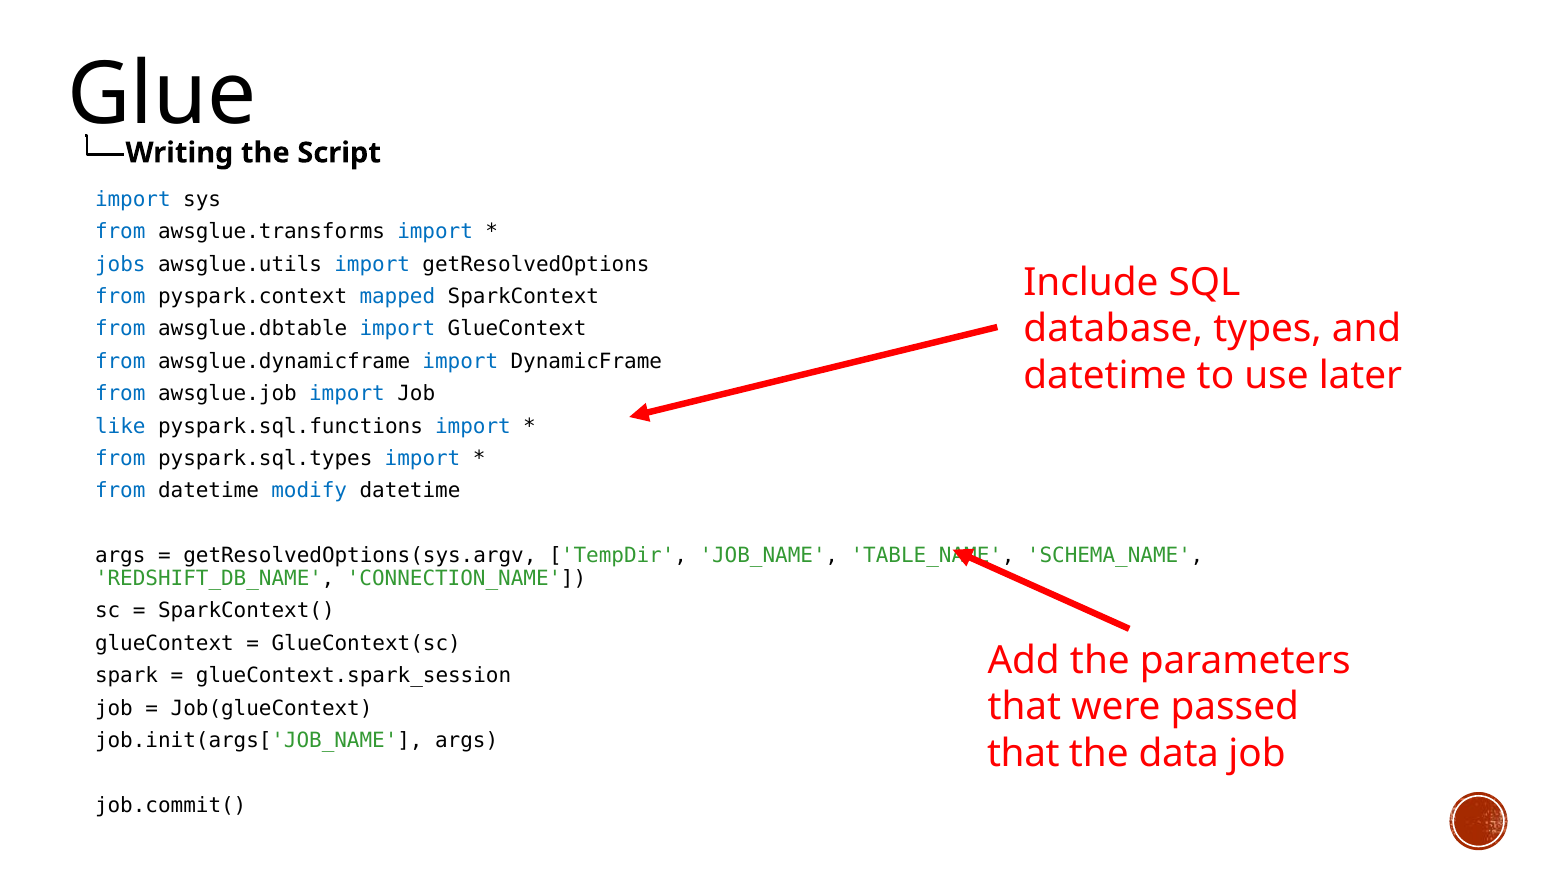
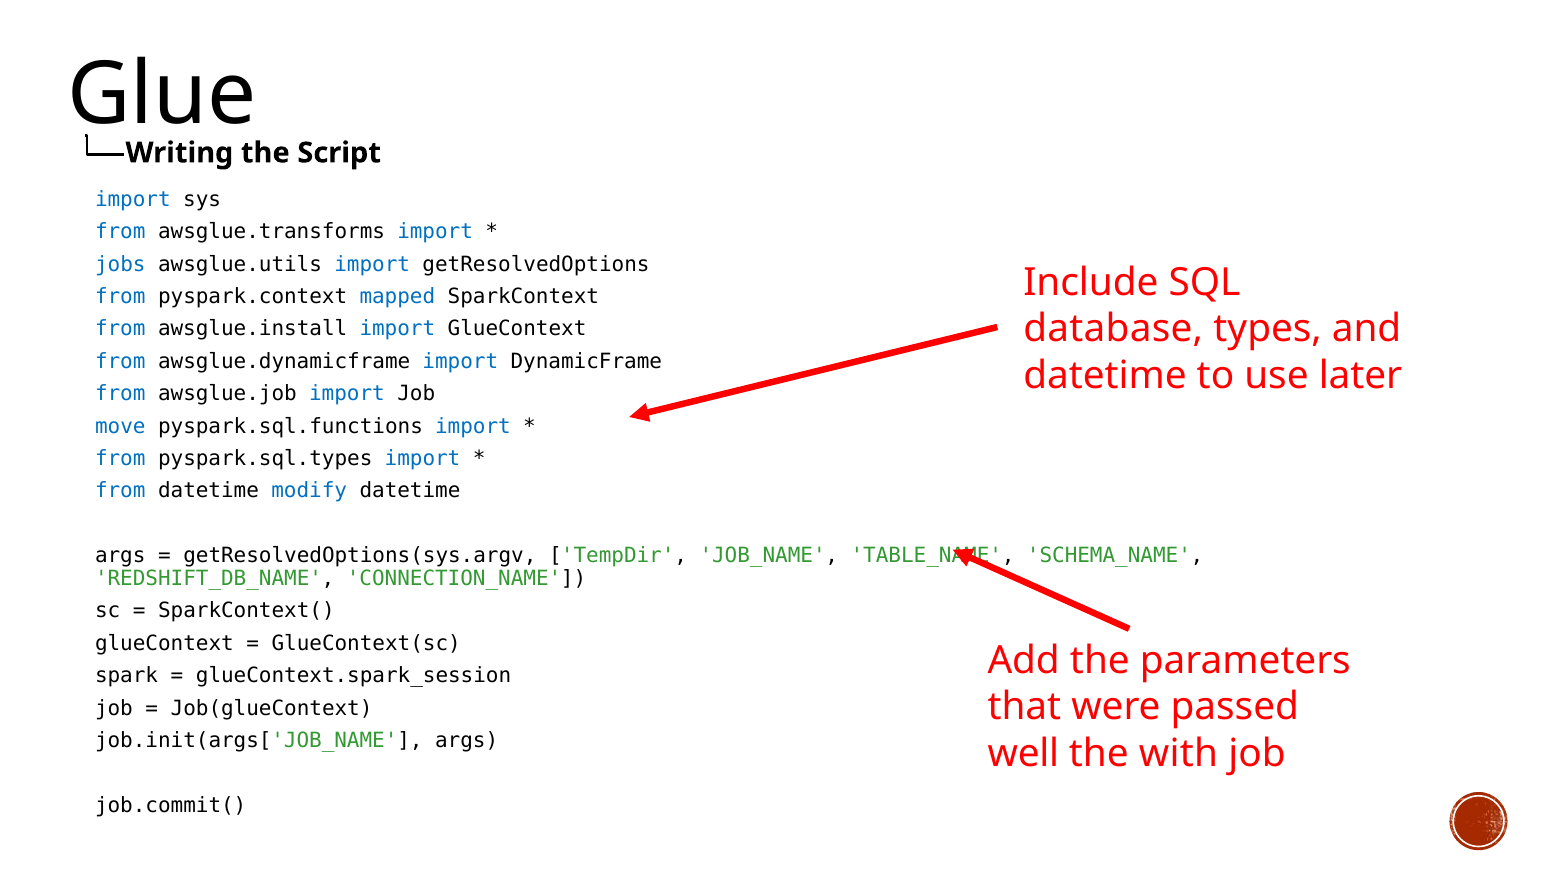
awsglue.dbtable: awsglue.dbtable -> awsglue.install
like: like -> move
that at (1023, 753): that -> well
data: data -> with
